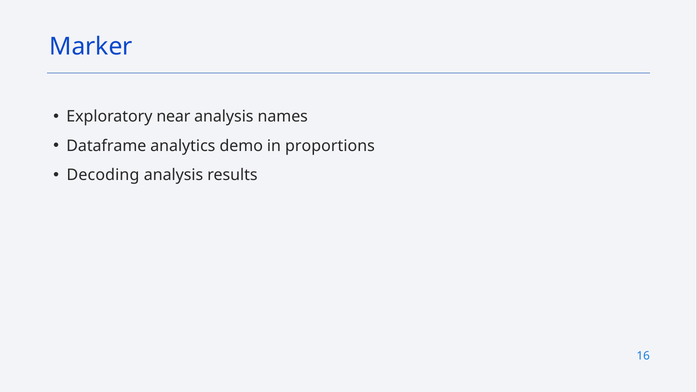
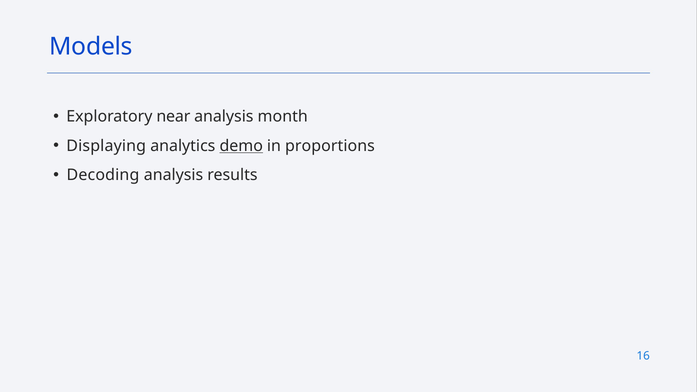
Marker: Marker -> Models
names: names -> month
Dataframe: Dataframe -> Displaying
demo underline: none -> present
